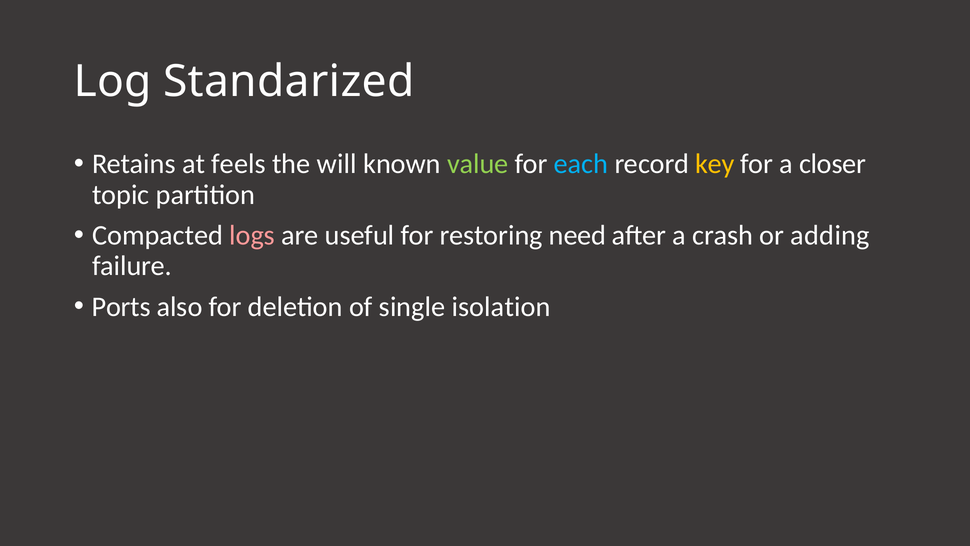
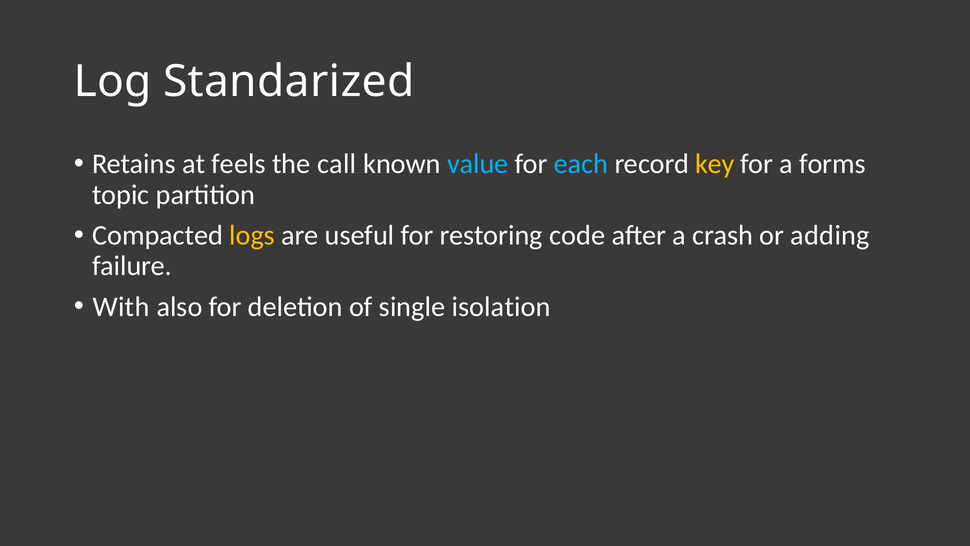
will: will -> call
value colour: light green -> light blue
closer: closer -> forms
logs colour: pink -> yellow
need: need -> code
Ports: Ports -> With
